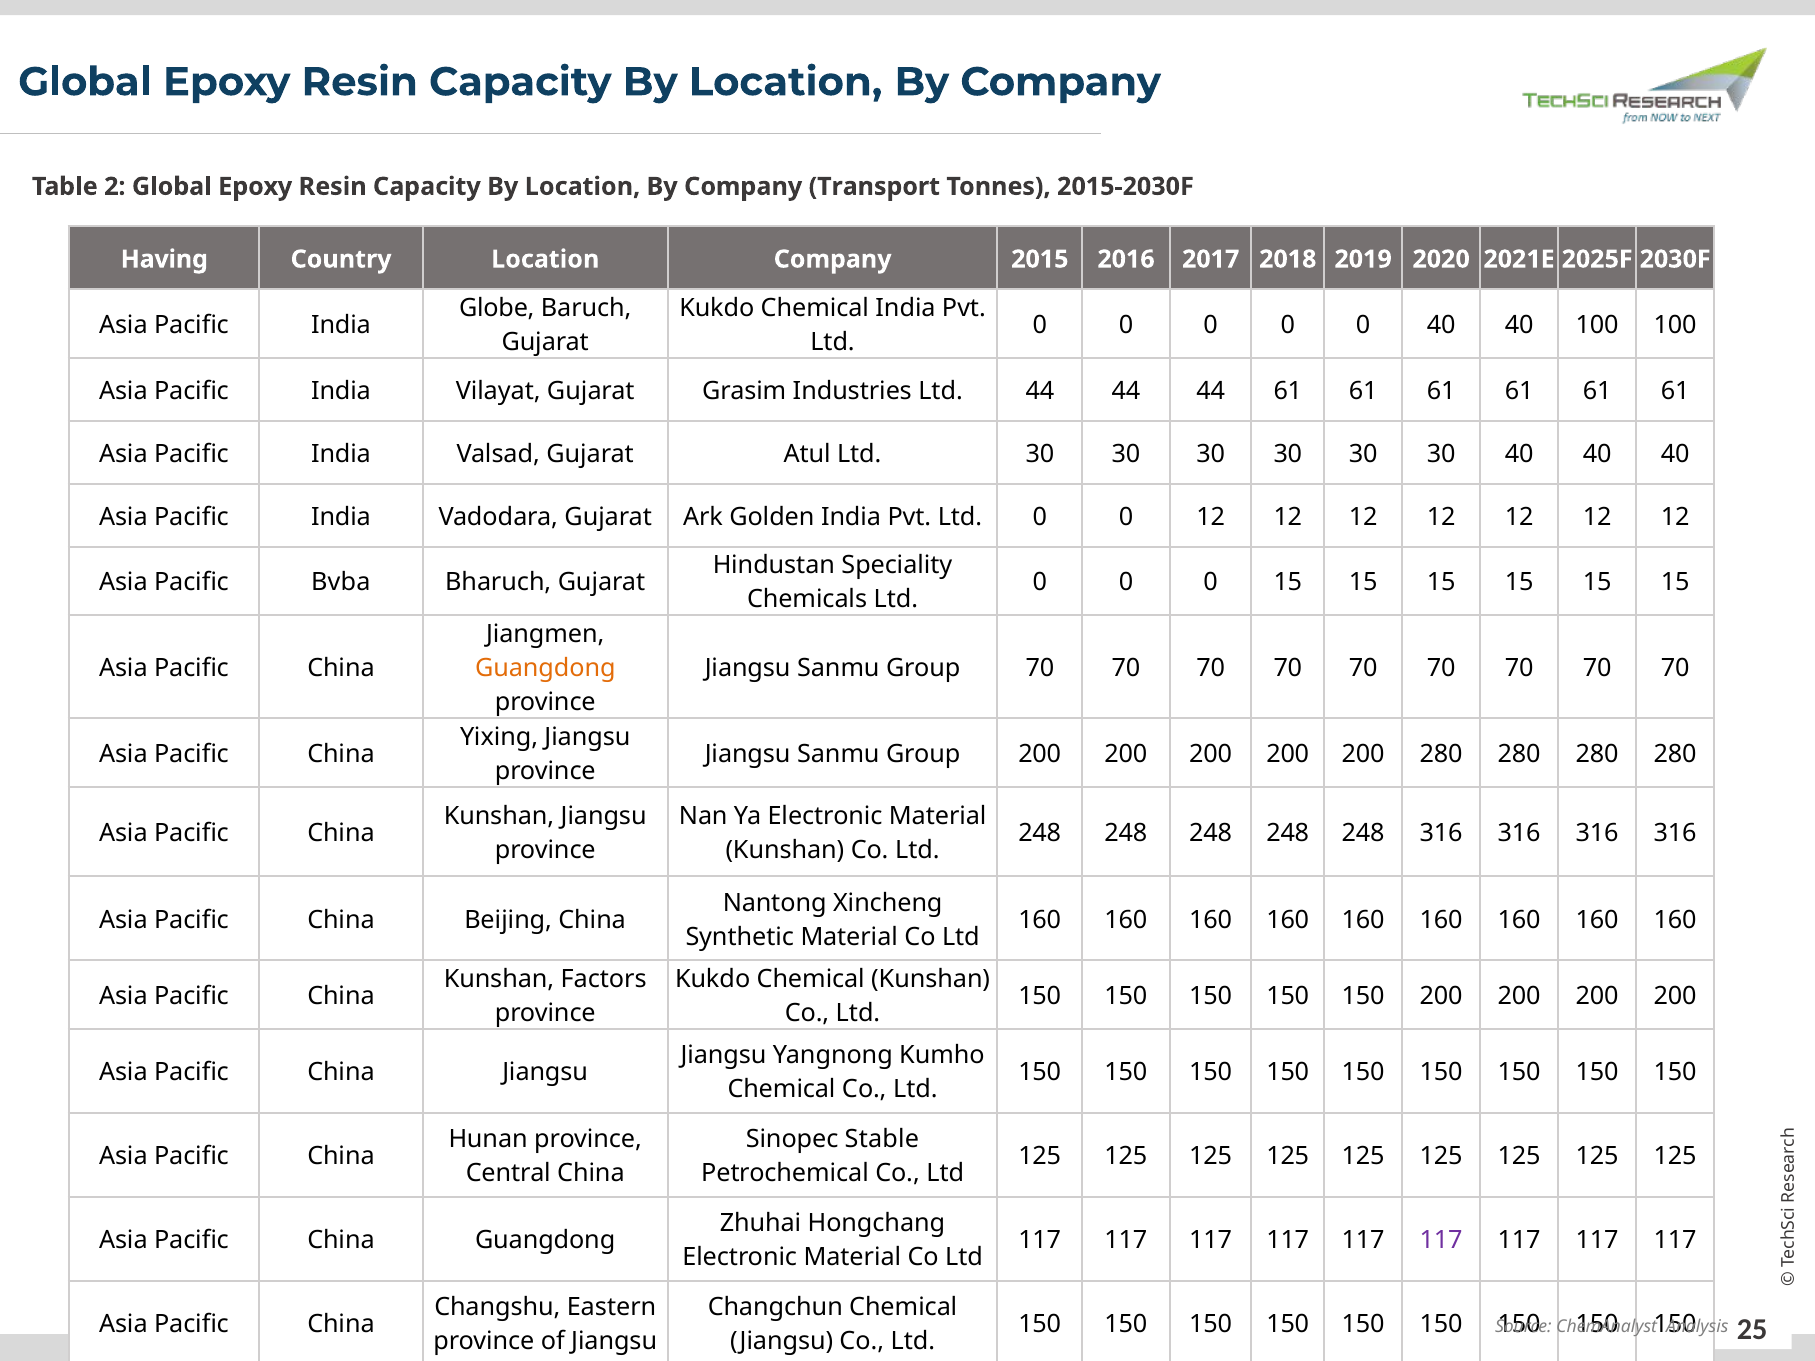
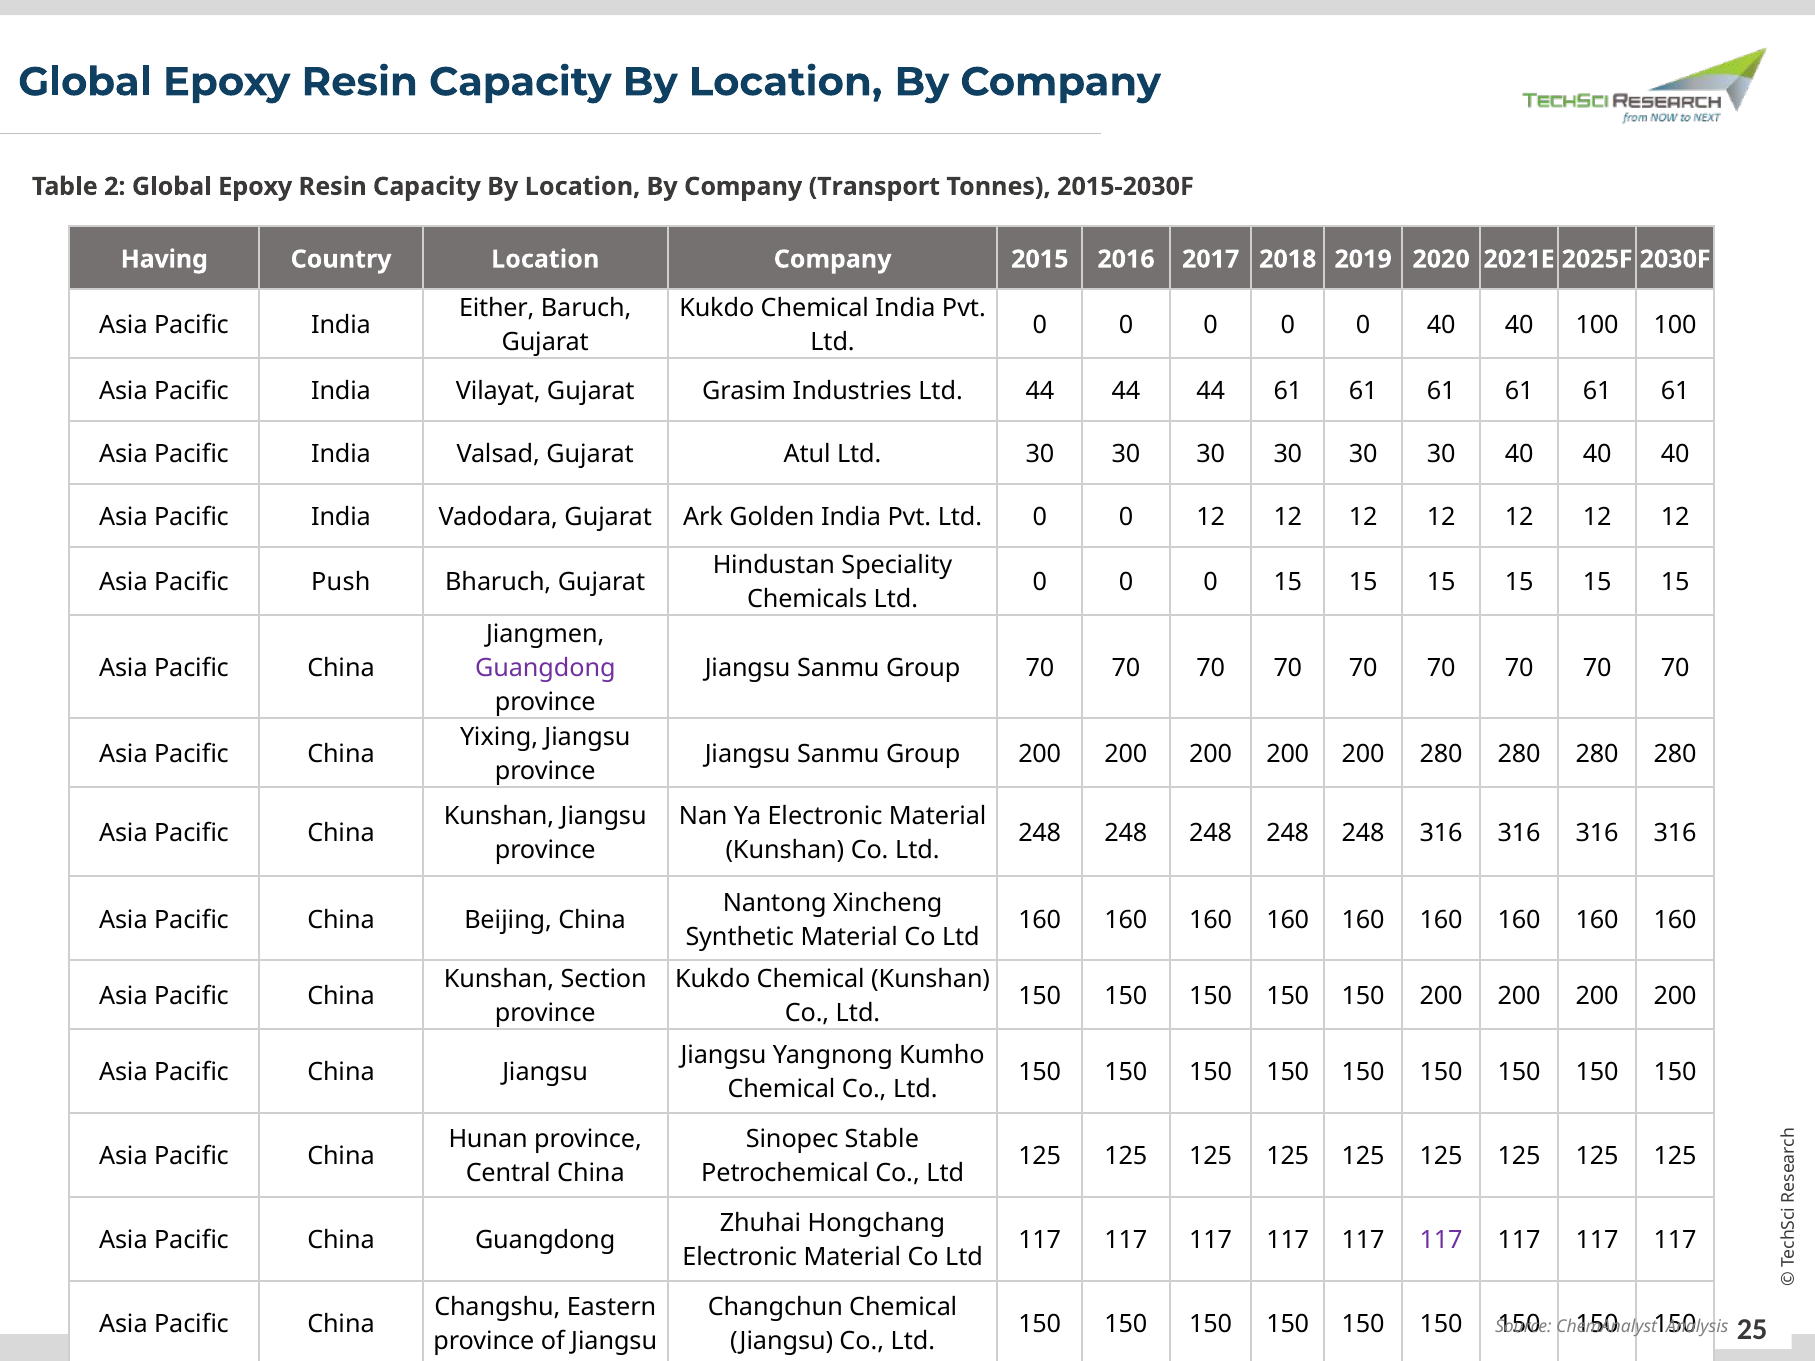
Globe: Globe -> Either
Bvba: Bvba -> Push
Guangdong at (545, 668) colour: orange -> purple
Factors: Factors -> Section
